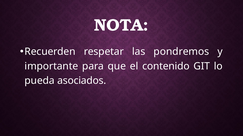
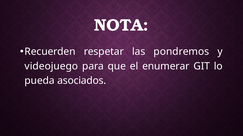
importante: importante -> videojuego
contenido: contenido -> enumerar
